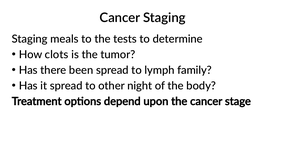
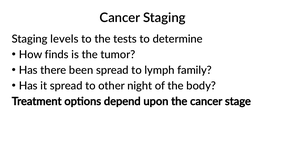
meals: meals -> levels
clots: clots -> finds
